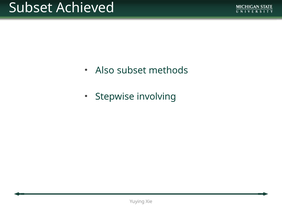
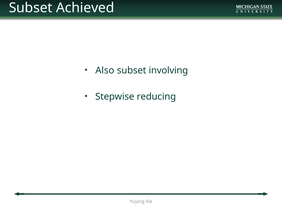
methods: methods -> involving
involving: involving -> reducing
